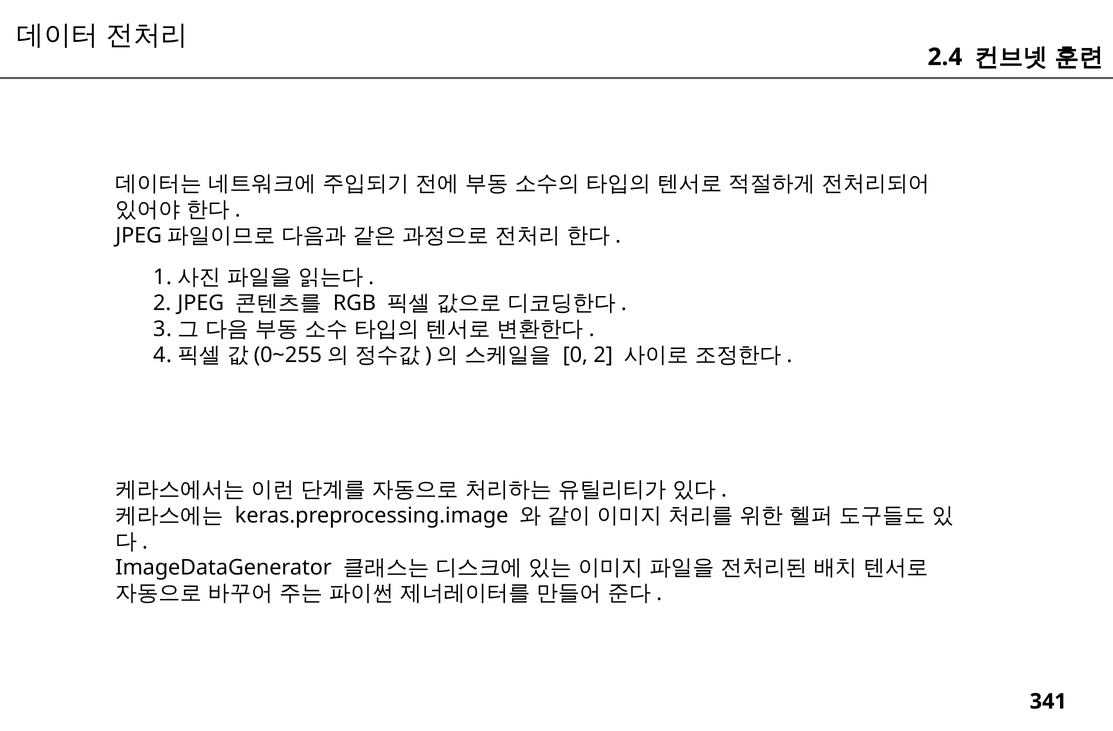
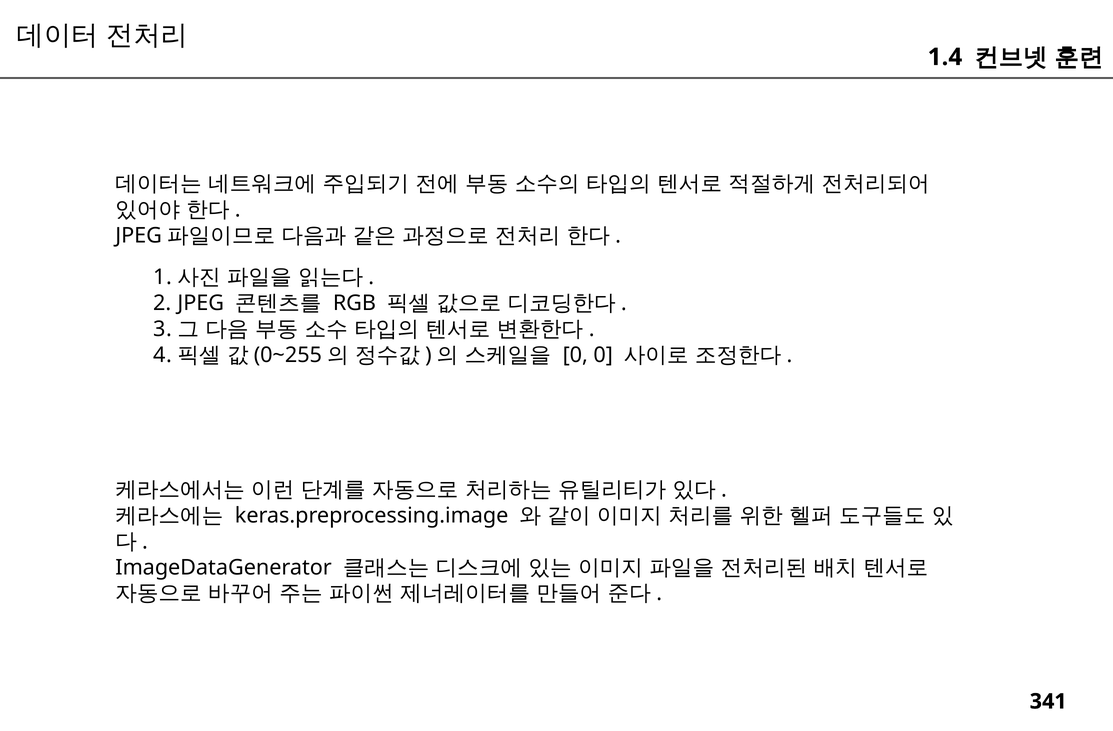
2.4: 2.4 -> 1.4
0 2: 2 -> 0
